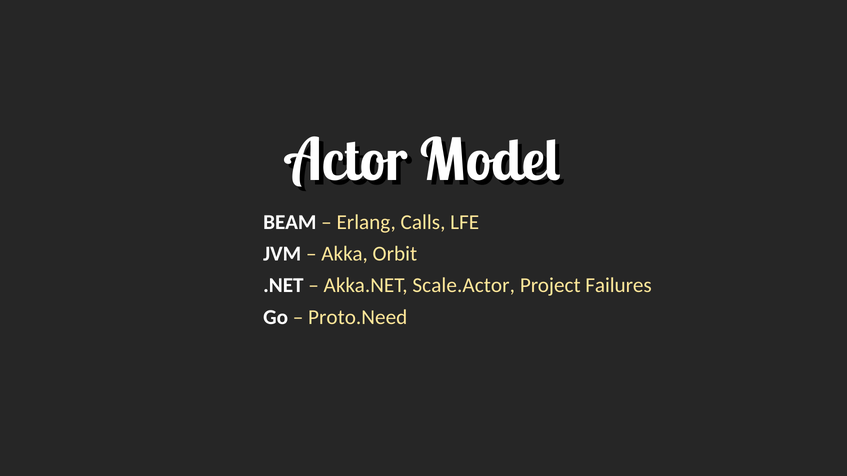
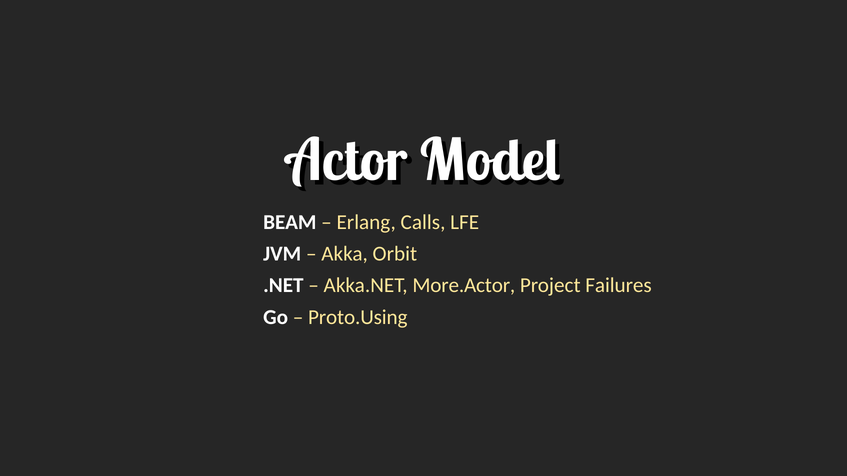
Scale.Actor: Scale.Actor -> More.Actor
Proto.Need: Proto.Need -> Proto.Using
